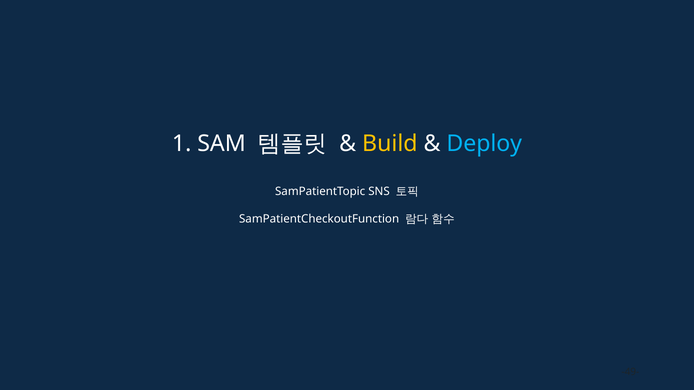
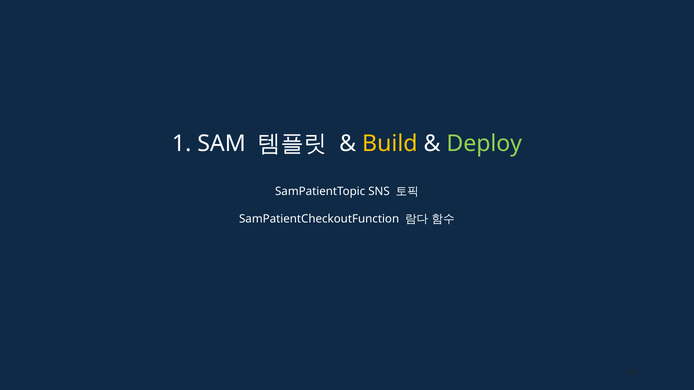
Deploy colour: light blue -> light green
